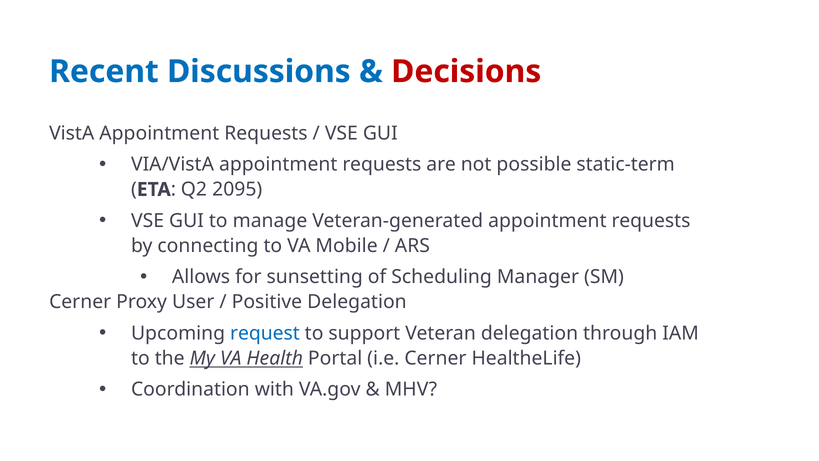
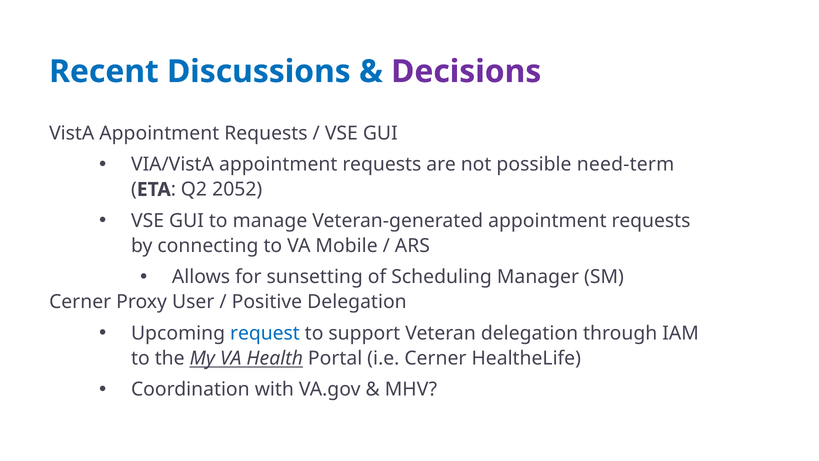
Decisions colour: red -> purple
static-term: static-term -> need-term
2095: 2095 -> 2052
